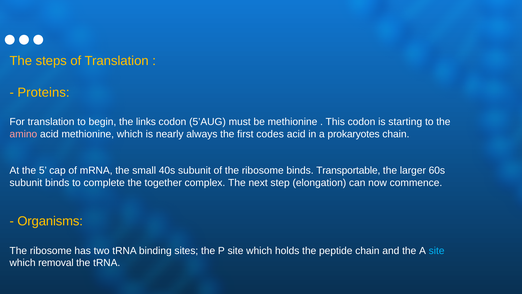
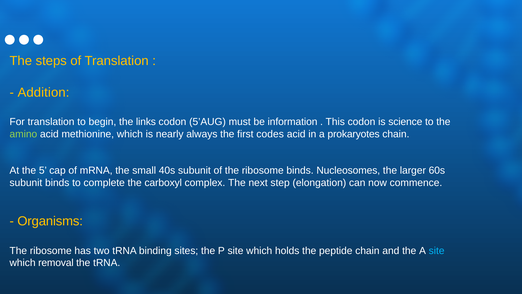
Proteins: Proteins -> Addition
be methionine: methionine -> information
starting: starting -> science
amino colour: pink -> light green
Transportable: Transportable -> Nucleosomes
together: together -> carboxyl
